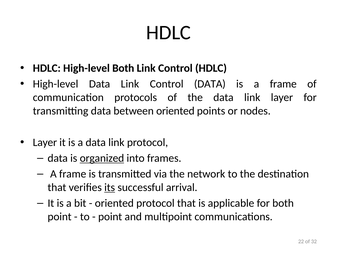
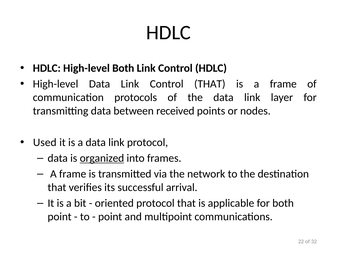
Control DATA: DATA -> THAT
between oriented: oriented -> received
Layer at (45, 142): Layer -> Used
its underline: present -> none
